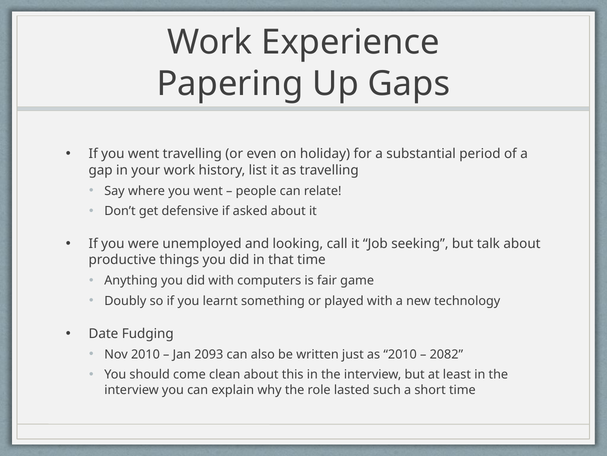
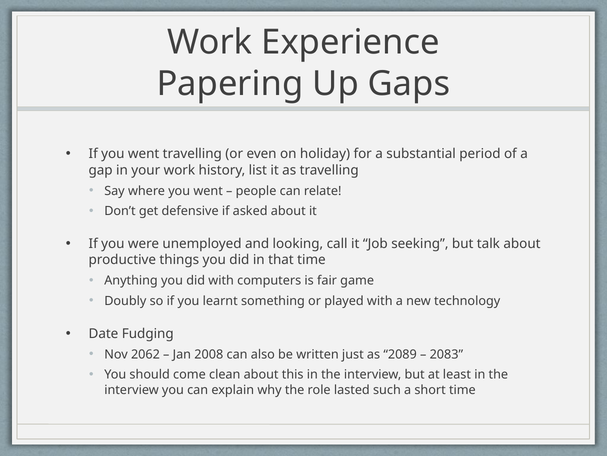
Nov 2010: 2010 -> 2062
2093: 2093 -> 2008
as 2010: 2010 -> 2089
2082: 2082 -> 2083
